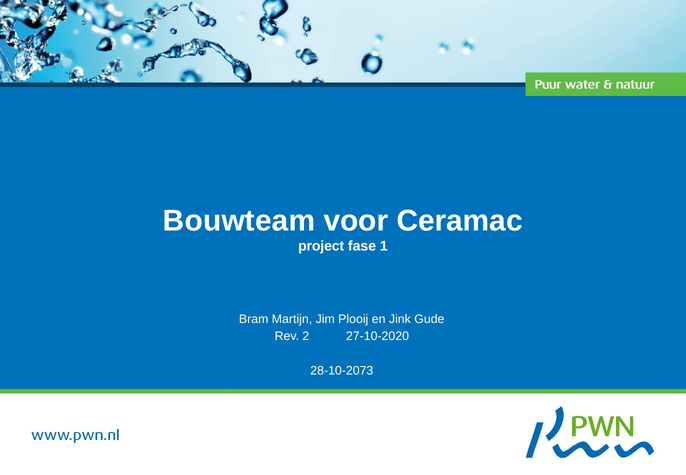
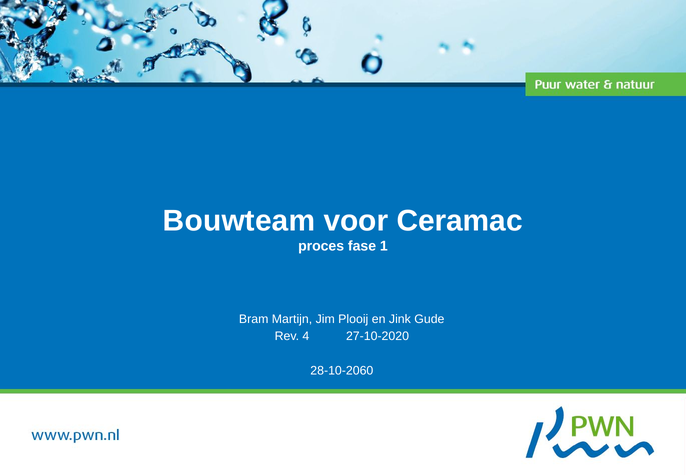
project: project -> proces
2: 2 -> 4
28-10-2073: 28-10-2073 -> 28-10-2060
